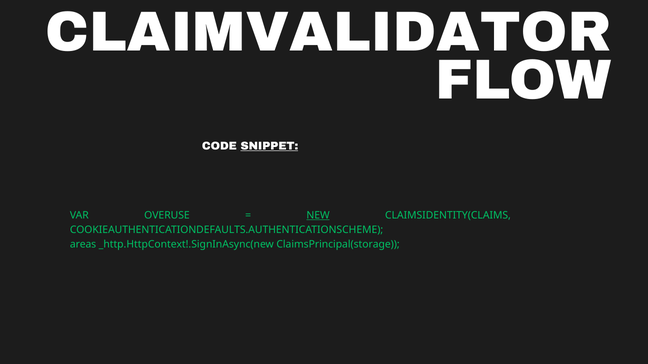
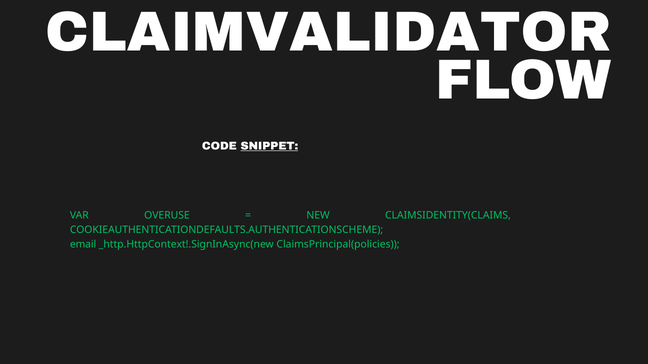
NEW underline: present -> none
areas: areas -> email
ClaimsPrincipal(storage: ClaimsPrincipal(storage -> ClaimsPrincipal(policies
